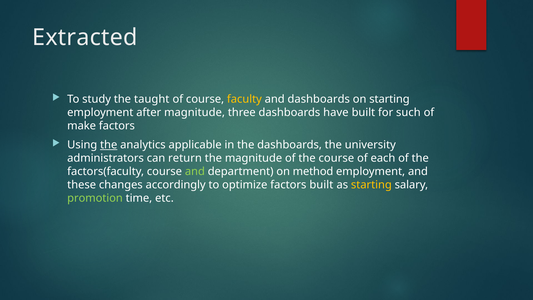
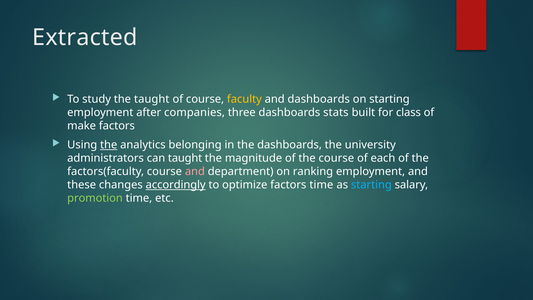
after magnitude: magnitude -> companies
have: have -> stats
such: such -> class
applicable: applicable -> belonging
can return: return -> taught
and at (195, 171) colour: light green -> pink
method: method -> ranking
accordingly underline: none -> present
factors built: built -> time
starting at (371, 185) colour: yellow -> light blue
